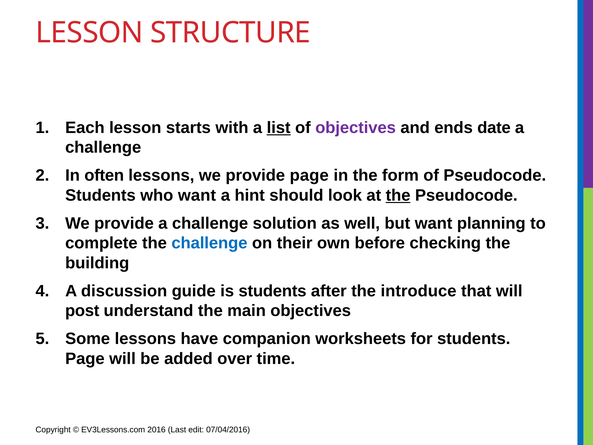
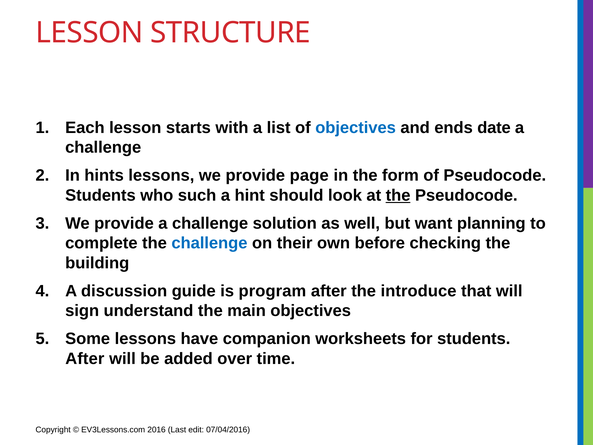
list underline: present -> none
objectives at (356, 128) colour: purple -> blue
often: often -> hints
who want: want -> such
is students: students -> program
post: post -> sign
Page at (85, 358): Page -> After
